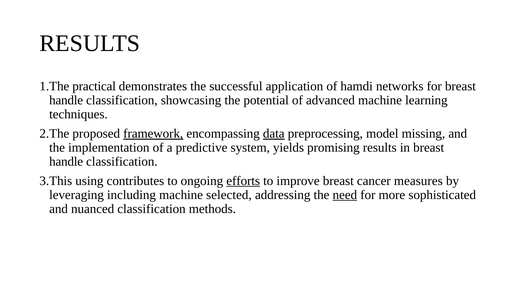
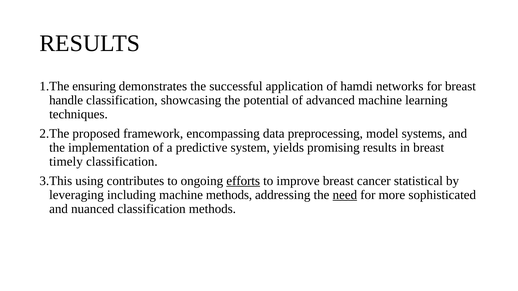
practical: practical -> ensuring
framework underline: present -> none
data underline: present -> none
missing: missing -> systems
handle at (66, 162): handle -> timely
measures: measures -> statistical
machine selected: selected -> methods
